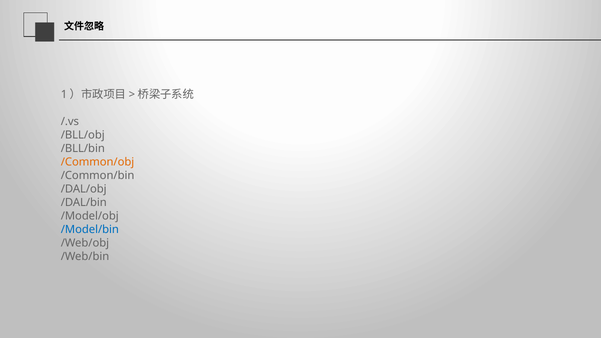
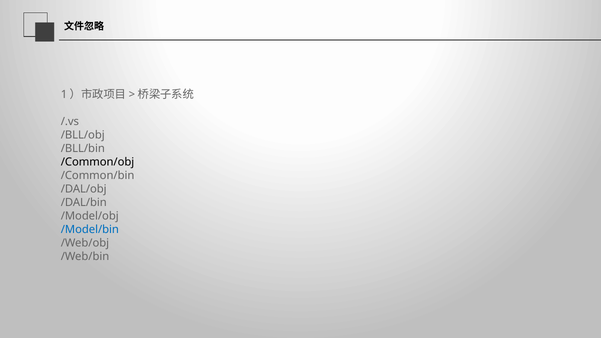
/Common/obj colour: orange -> black
